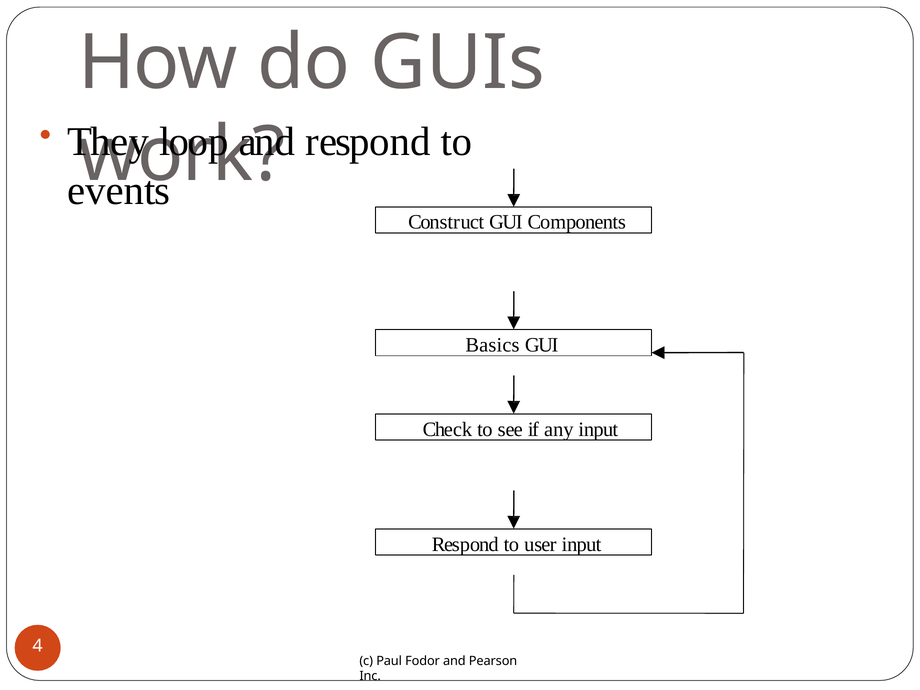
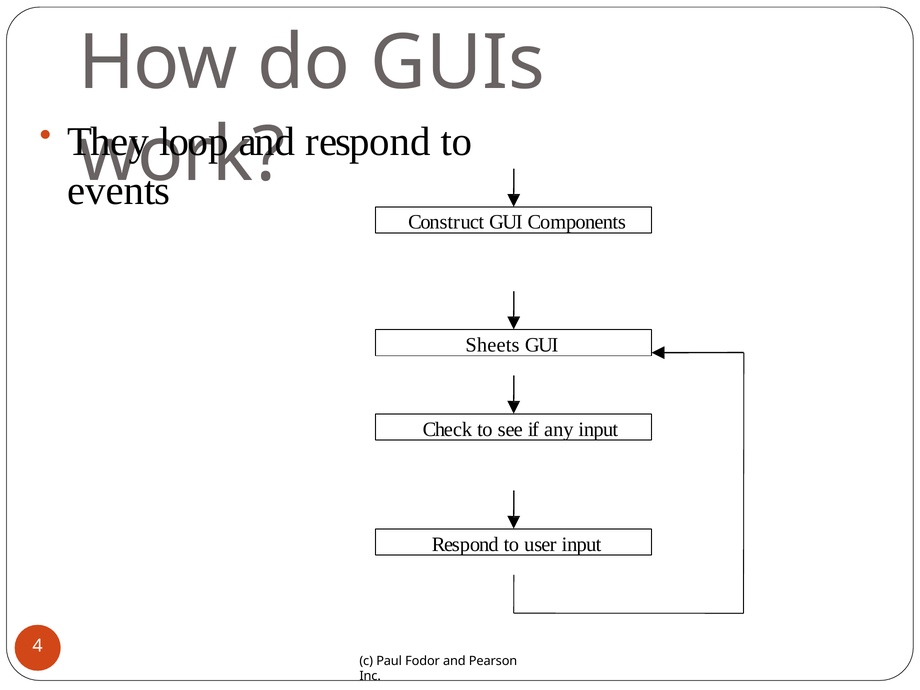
Basics: Basics -> Sheets
